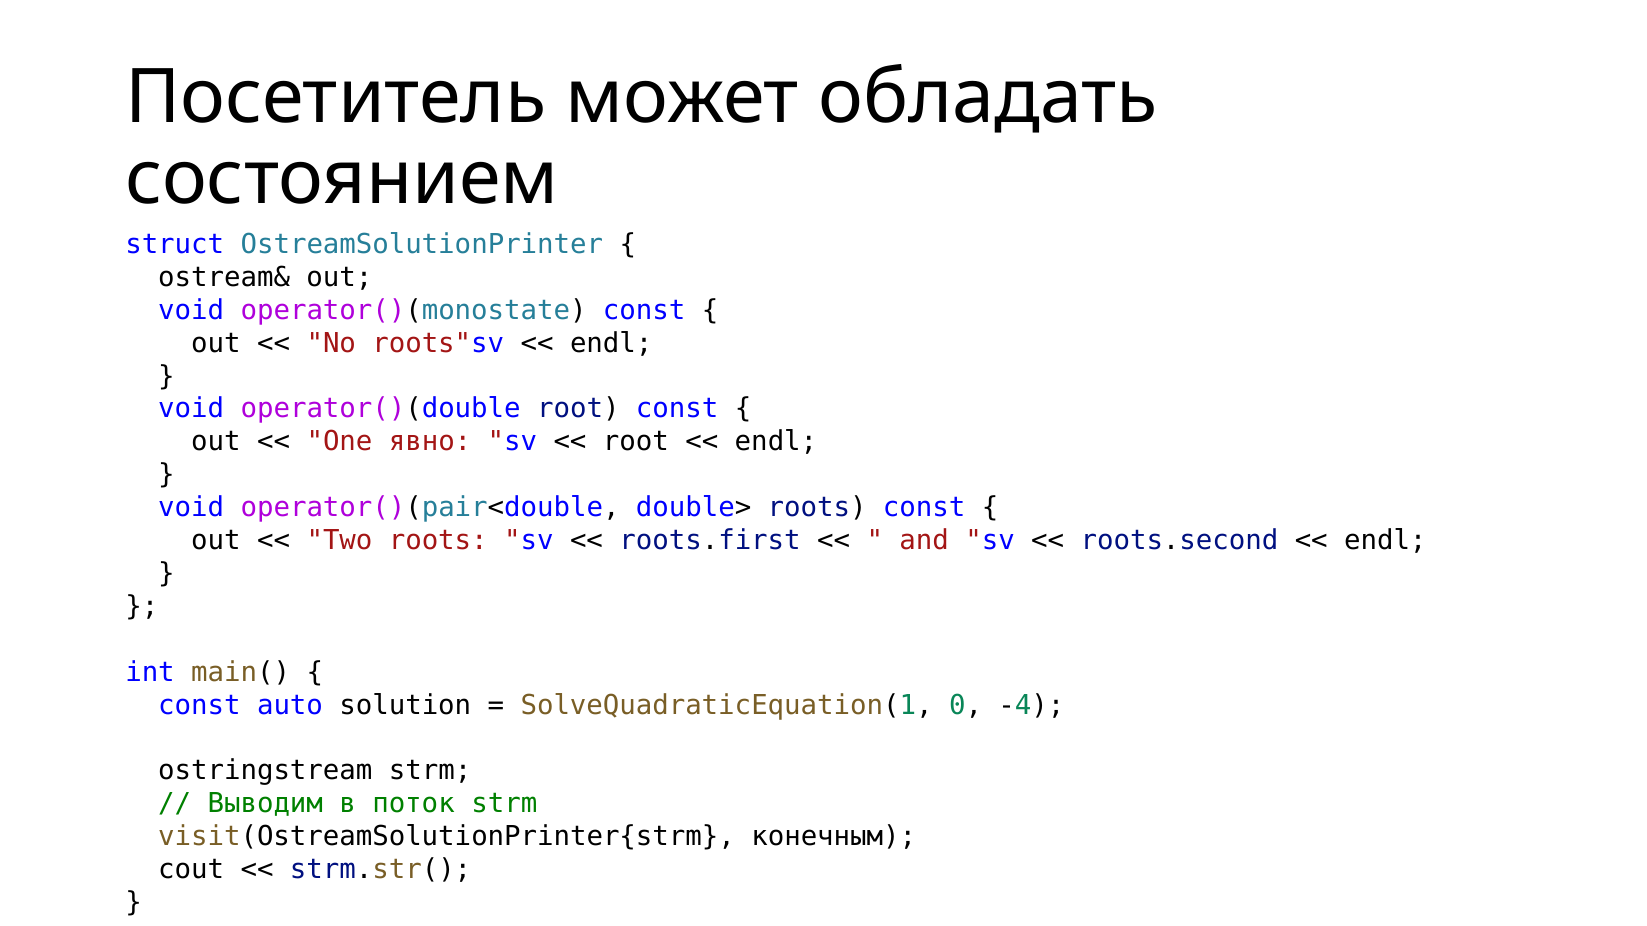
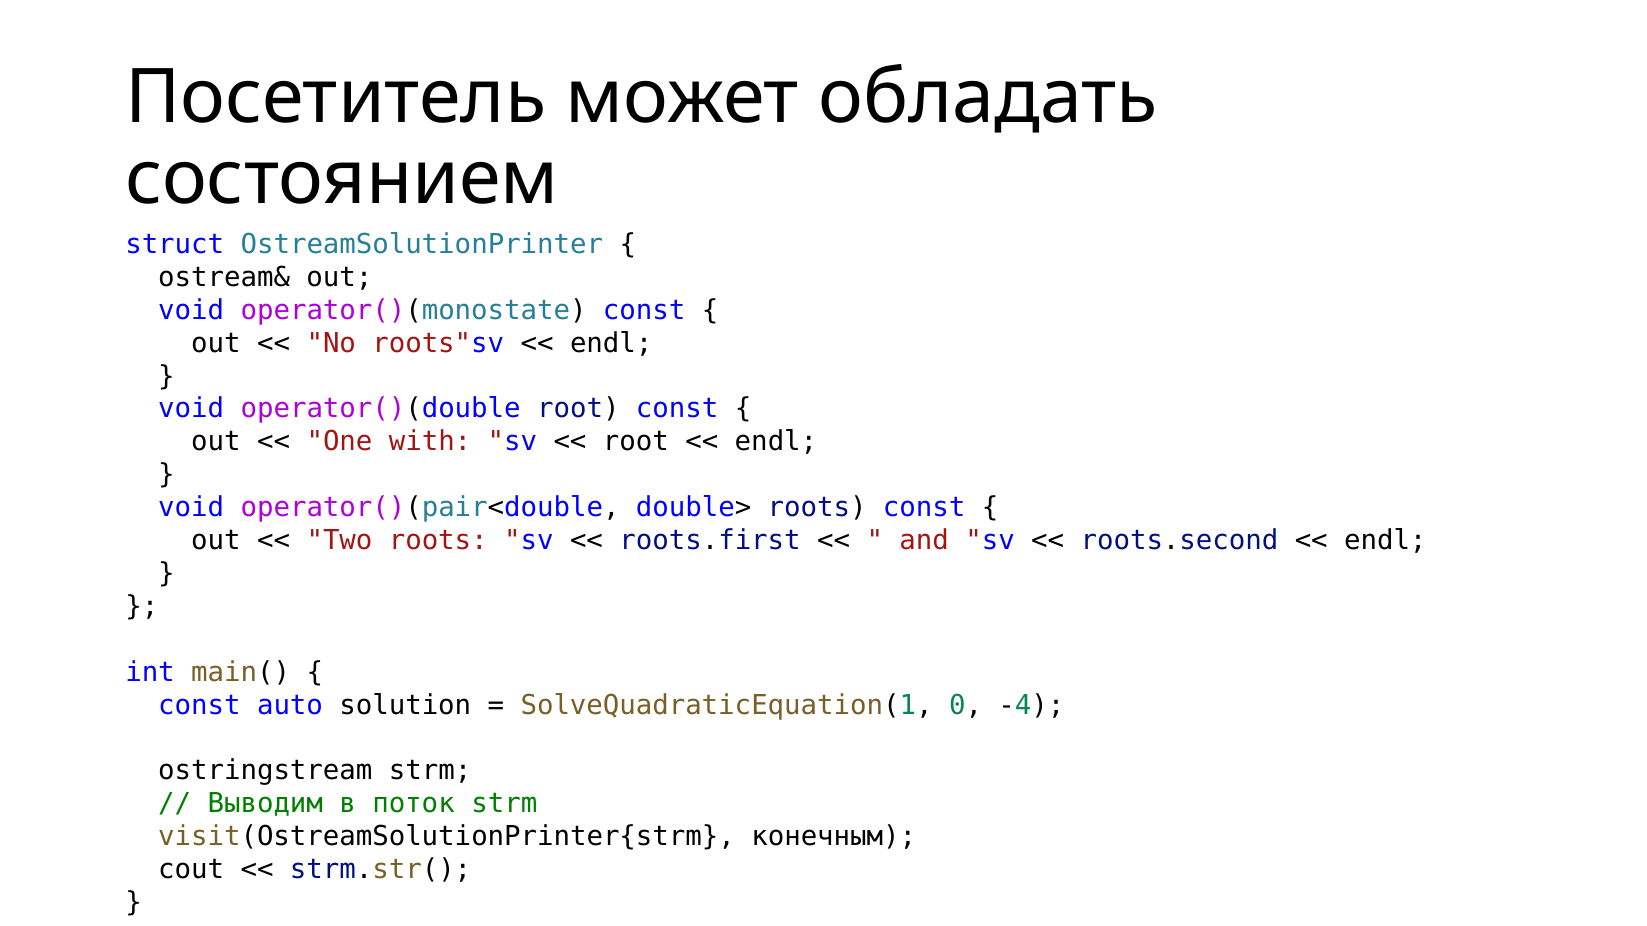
явно: явно -> with
